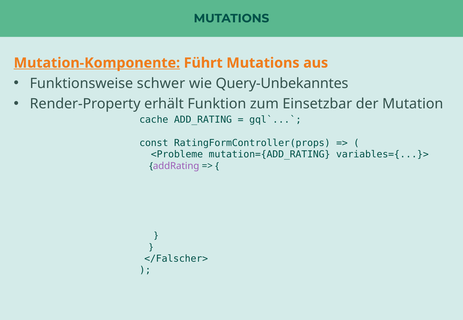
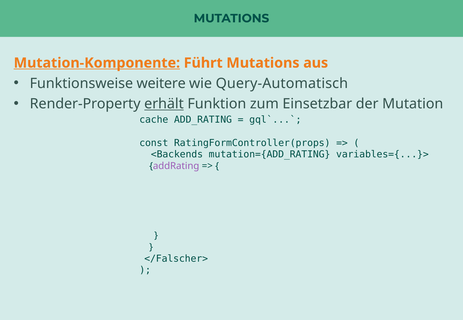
schwer: schwer -> weitere
Query-Unbekanntes: Query-Unbekanntes -> Query-Automatisch
erhält underline: none -> present
<Probleme: <Probleme -> <Backends
